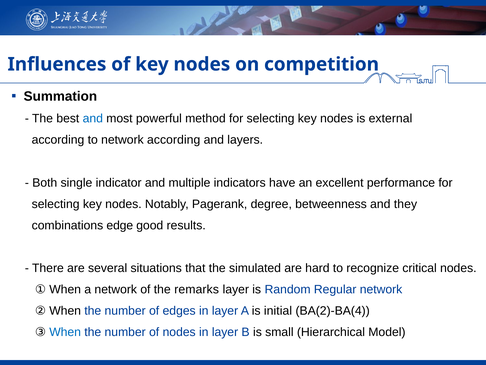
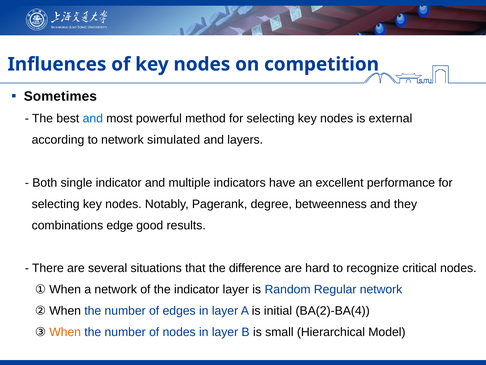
Summation: Summation -> Sometimes
network according: according -> simulated
simulated: simulated -> difference
the remarks: remarks -> indicator
When at (65, 332) colour: blue -> orange
